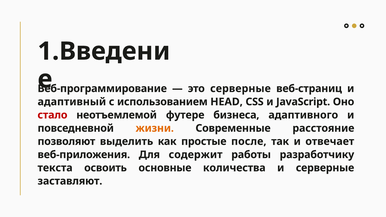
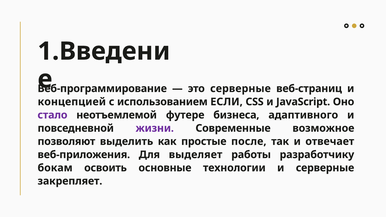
адаптивный: адаптивный -> концепцией
HEAD: HEAD -> ЕСЛИ
стало colour: red -> purple
жизни colour: orange -> purple
расстояние: расстояние -> возможное
содержит: содержит -> выделяет
текста: текста -> бокам
количества: количества -> технологии
заставляют: заставляют -> закрепляет
